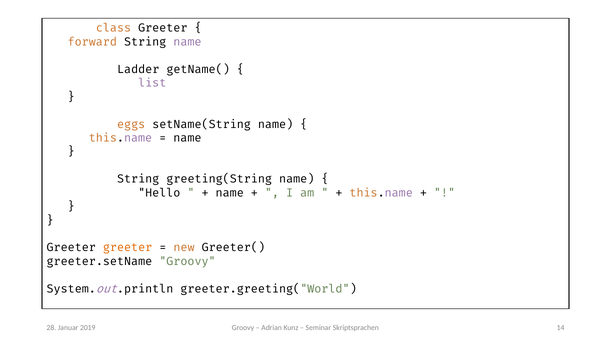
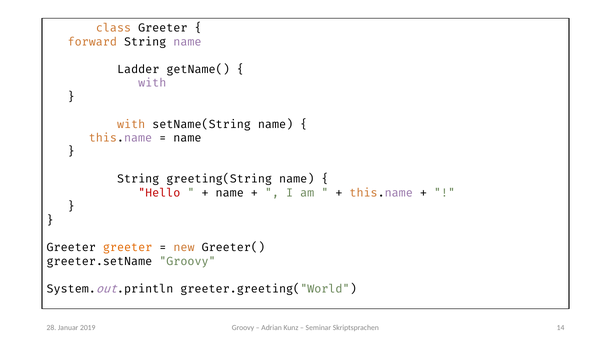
list at (152, 83): list -> with
eggs at (131, 124): eggs -> with
Hello colour: black -> red
